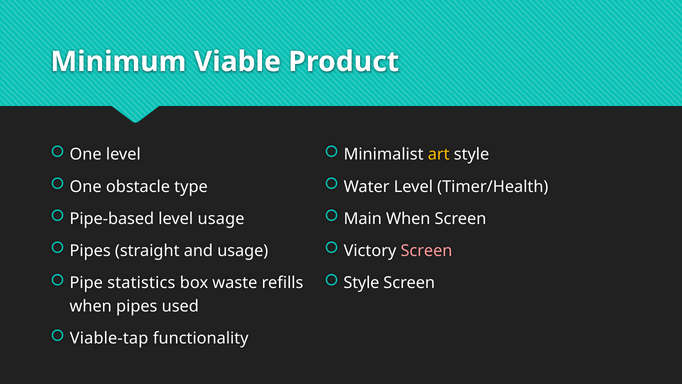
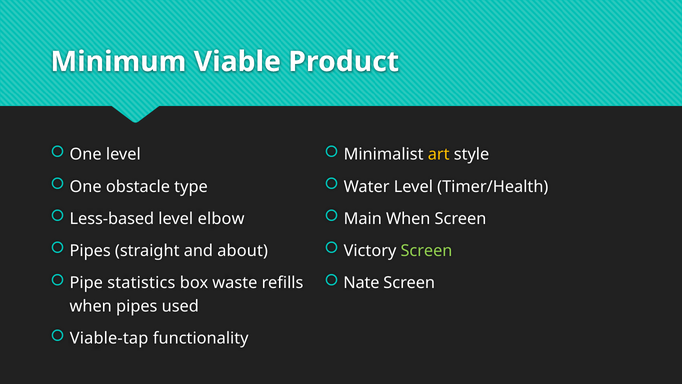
Pipe-based: Pipe-based -> Less-based
level usage: usage -> elbow
and usage: usage -> about
Screen at (426, 251) colour: pink -> light green
Style at (361, 283): Style -> Nate
